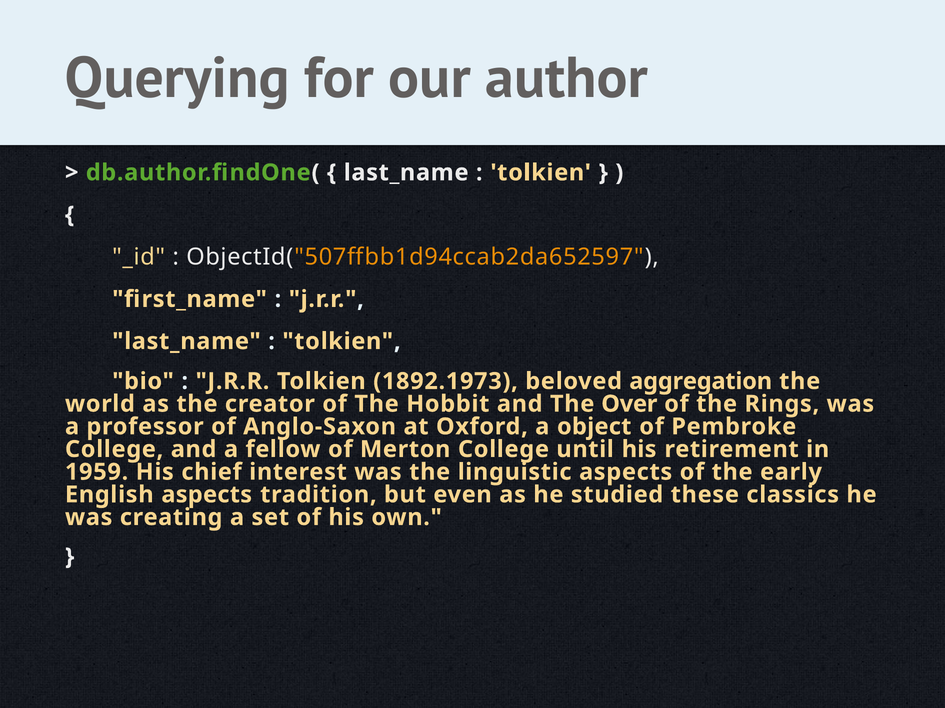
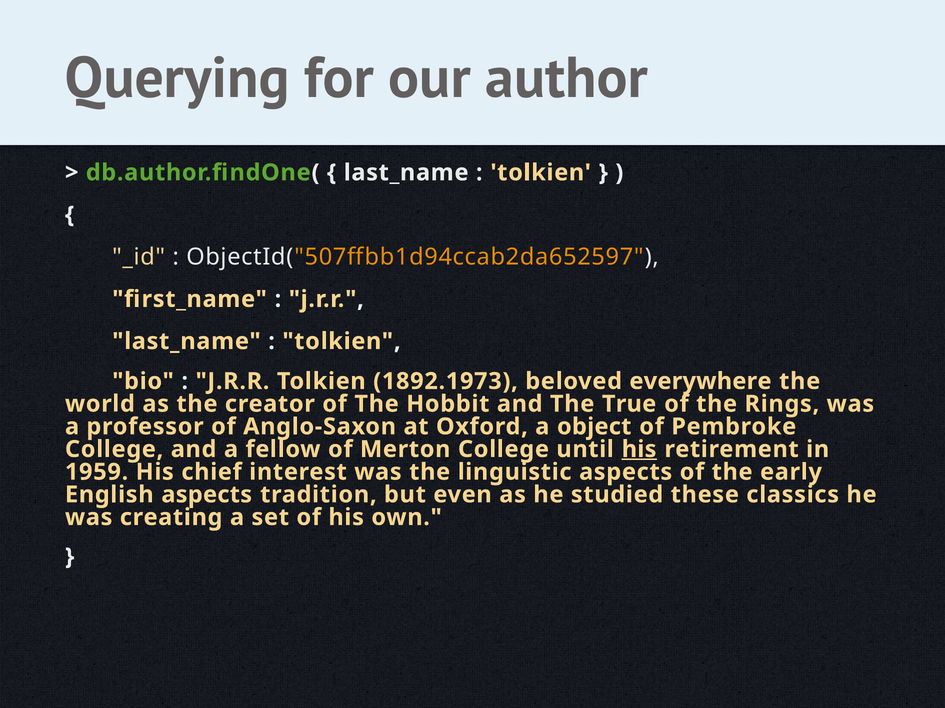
aggregation: aggregation -> everywhere
Over: Over -> True
his at (639, 450) underline: none -> present
